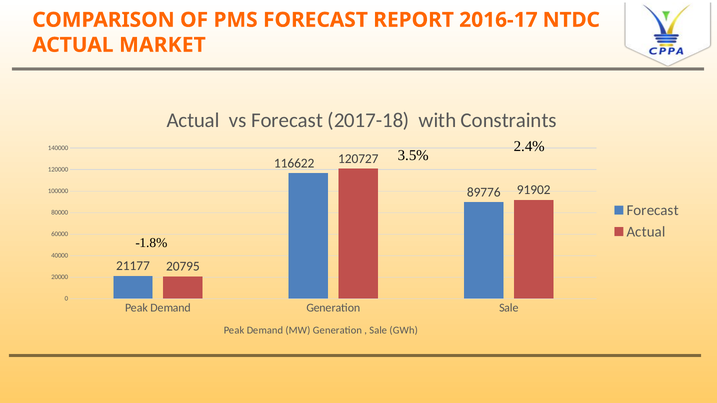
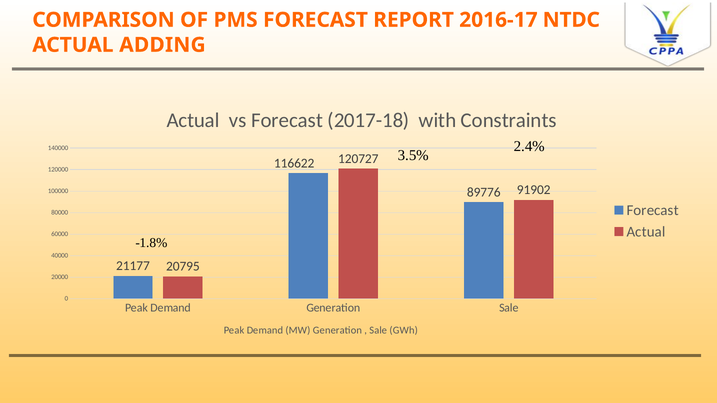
MARKET: MARKET -> ADDING
